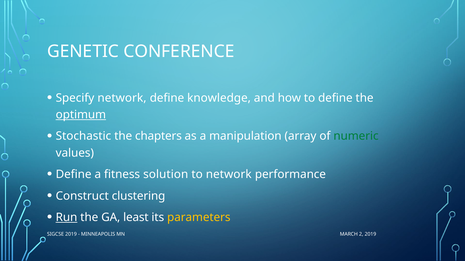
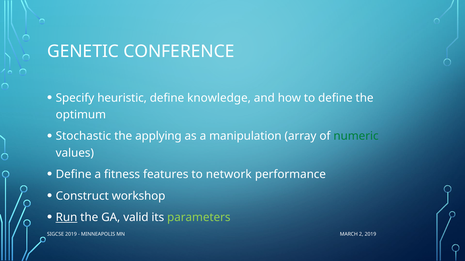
Specify network: network -> heuristic
optimum underline: present -> none
chapters: chapters -> applying
solution: solution -> features
clustering: clustering -> workshop
least: least -> valid
parameters colour: yellow -> light green
